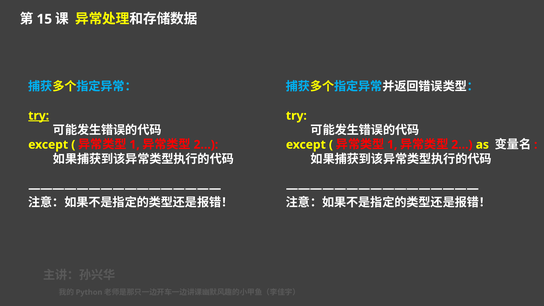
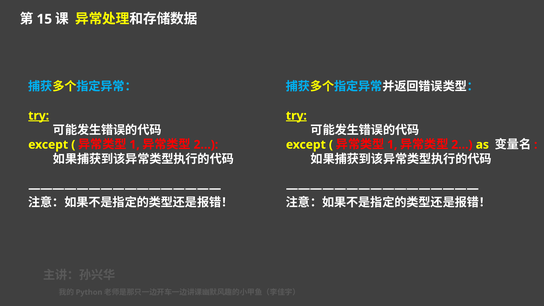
try at (296, 116) underline: none -> present
